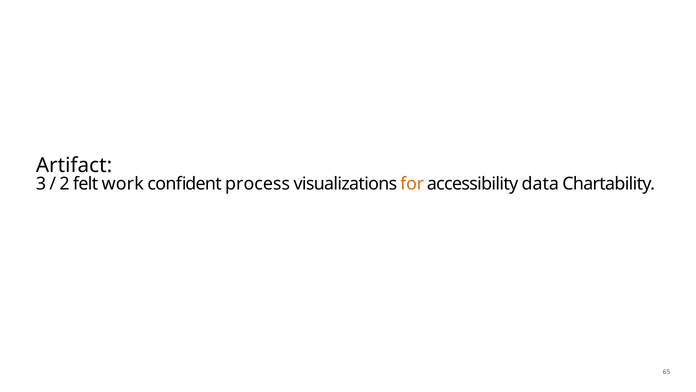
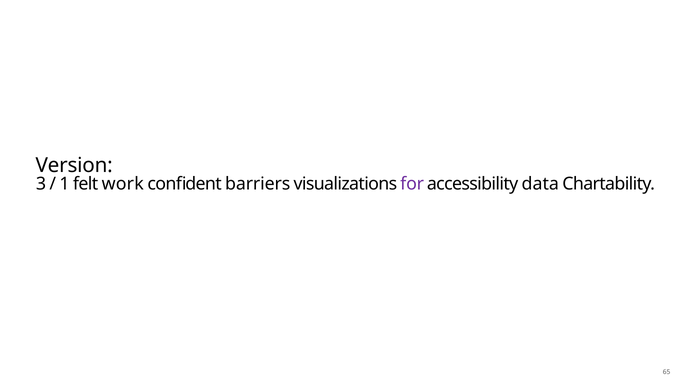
Artifact: Artifact -> Version
2: 2 -> 1
process: process -> barriers
for colour: orange -> purple
